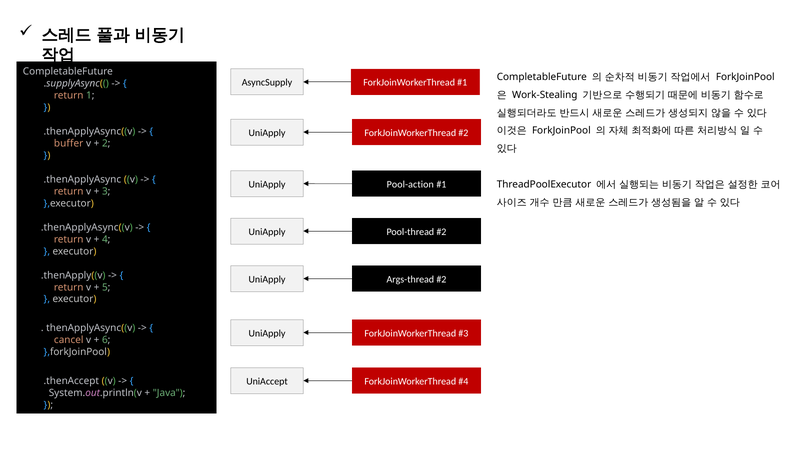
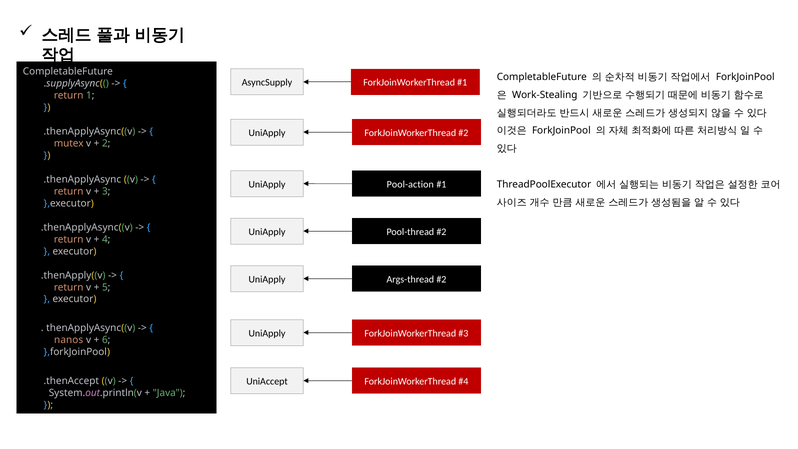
buffer: buffer -> mutex
cancel: cancel -> nanos
